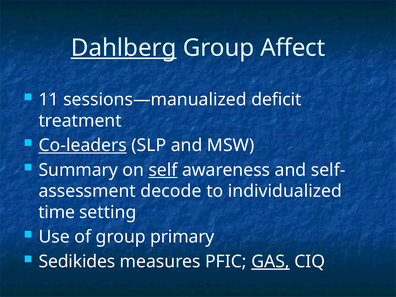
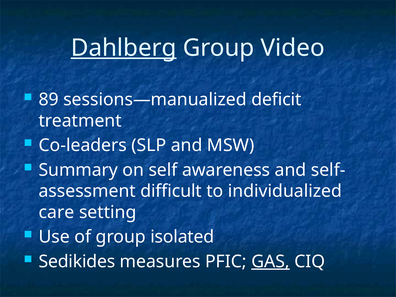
Affect: Affect -> Video
11: 11 -> 89
Co-leaders underline: present -> none
self underline: present -> none
decode: decode -> difficult
time: time -> care
primary: primary -> isolated
